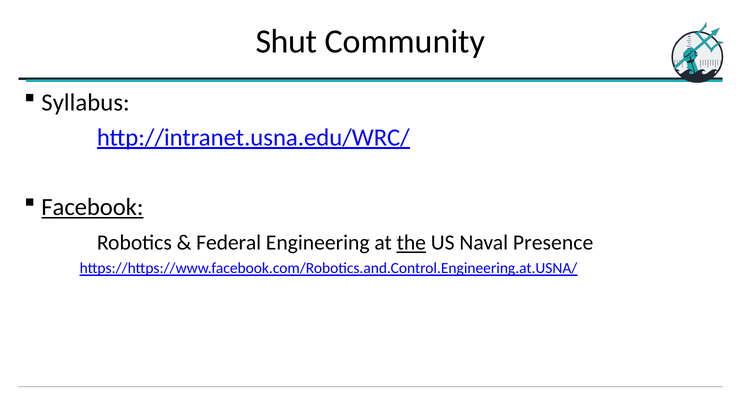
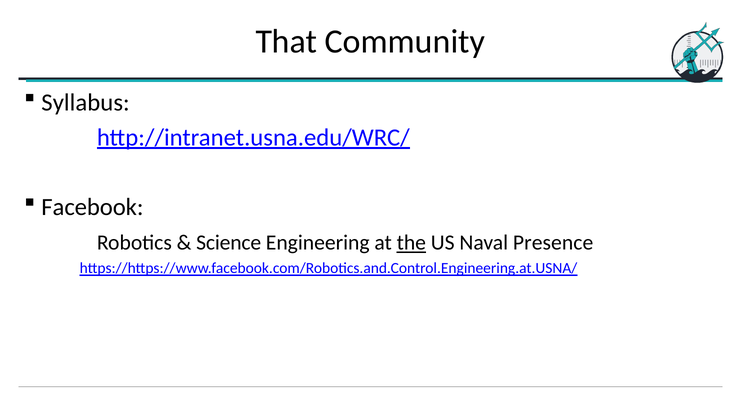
Shut: Shut -> That
Facebook underline: present -> none
Federal: Federal -> Science
